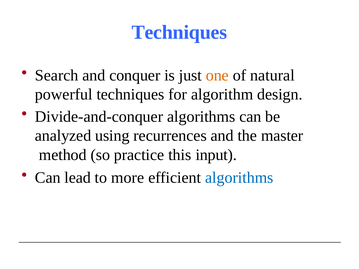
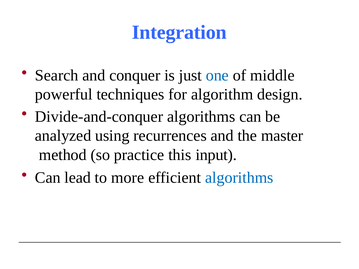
Techniques at (179, 32): Techniques -> Integration
one colour: orange -> blue
natural: natural -> middle
